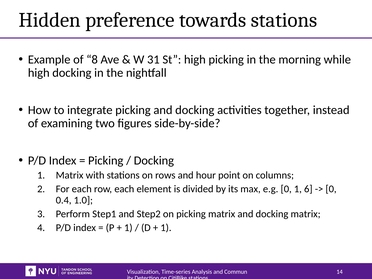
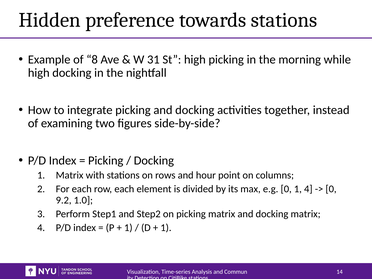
1 6: 6 -> 4
0.4: 0.4 -> 9.2
